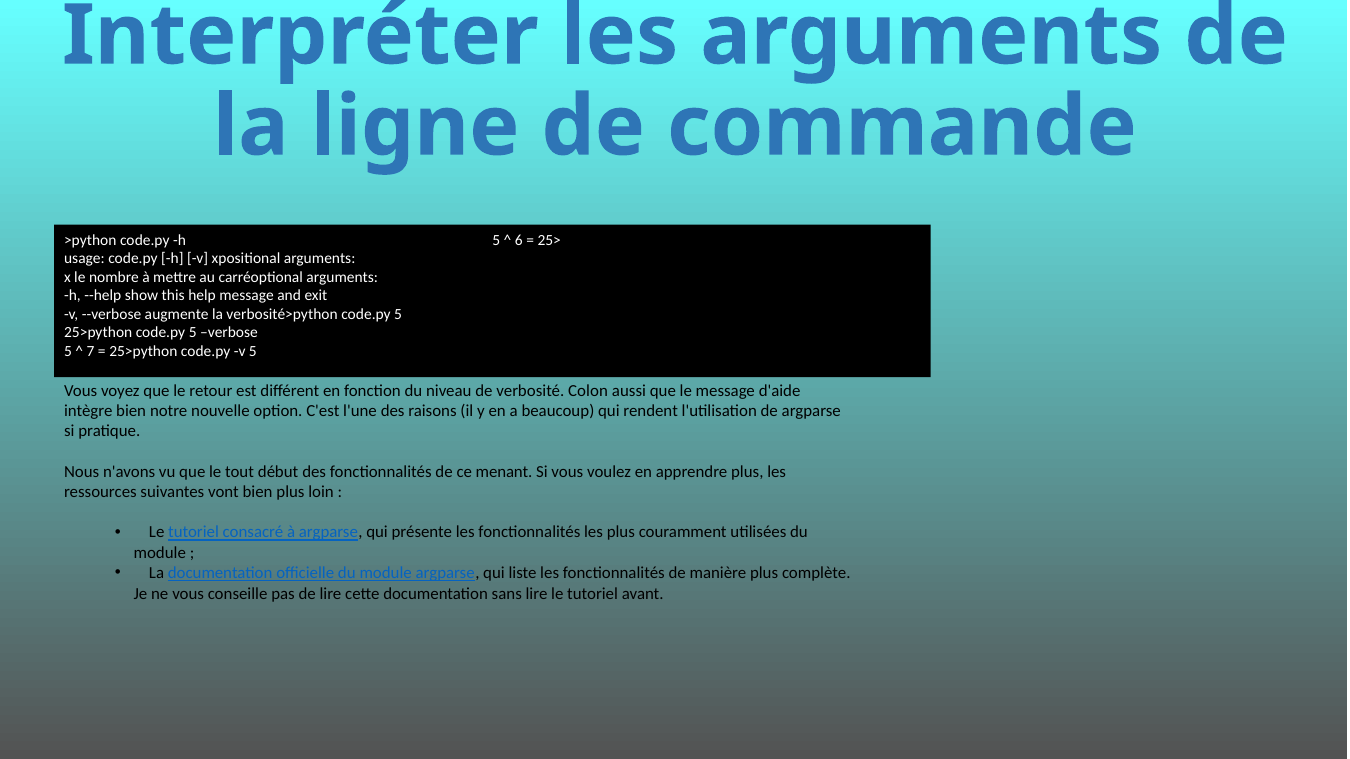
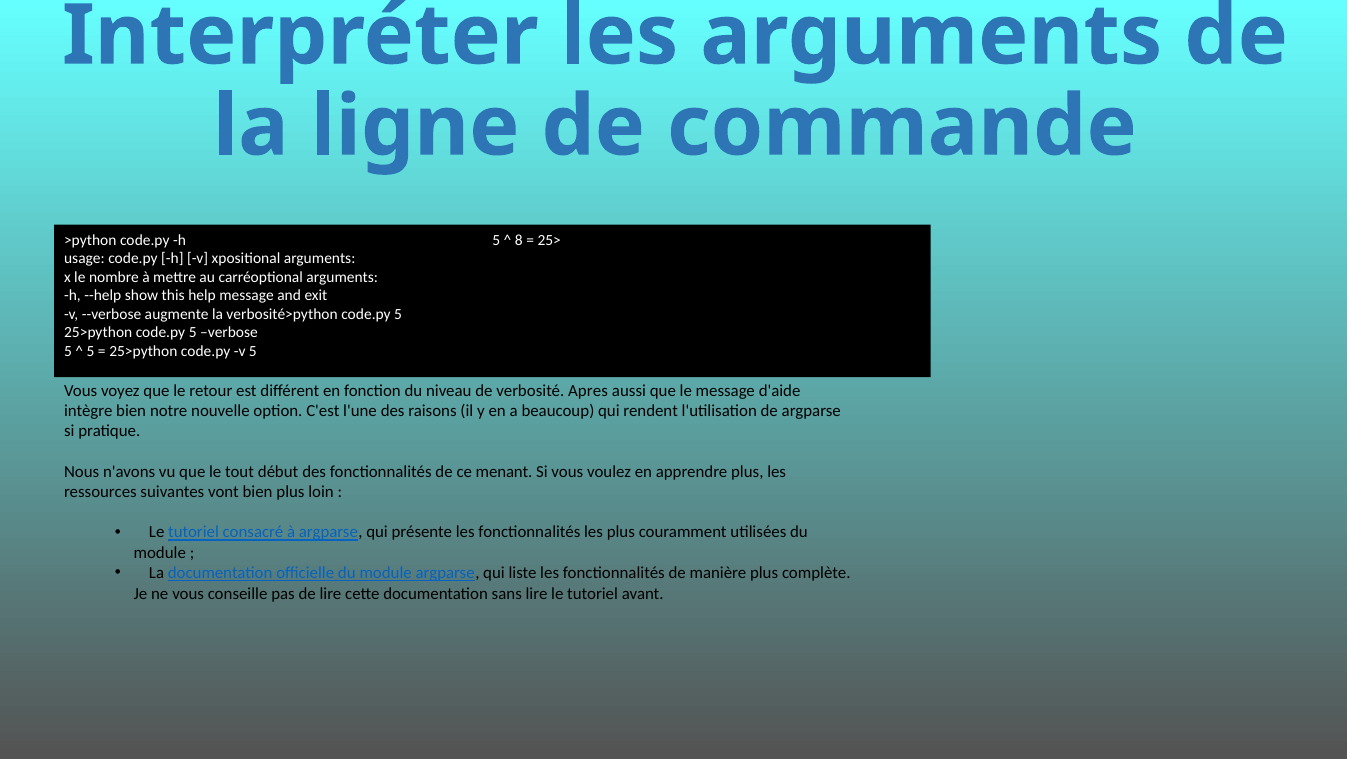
6: 6 -> 8
7 at (91, 352): 7 -> 5
Colon: Colon -> Apres
